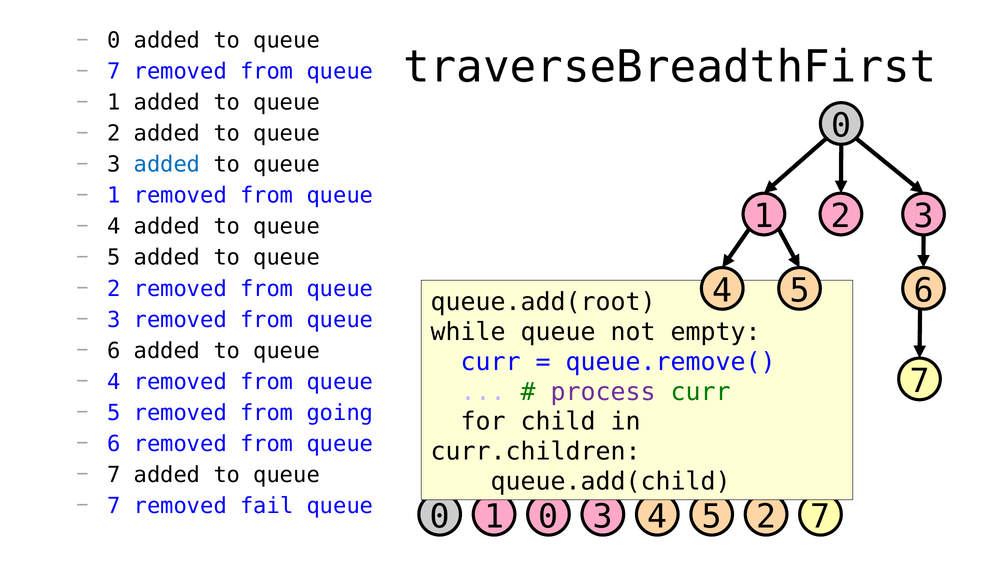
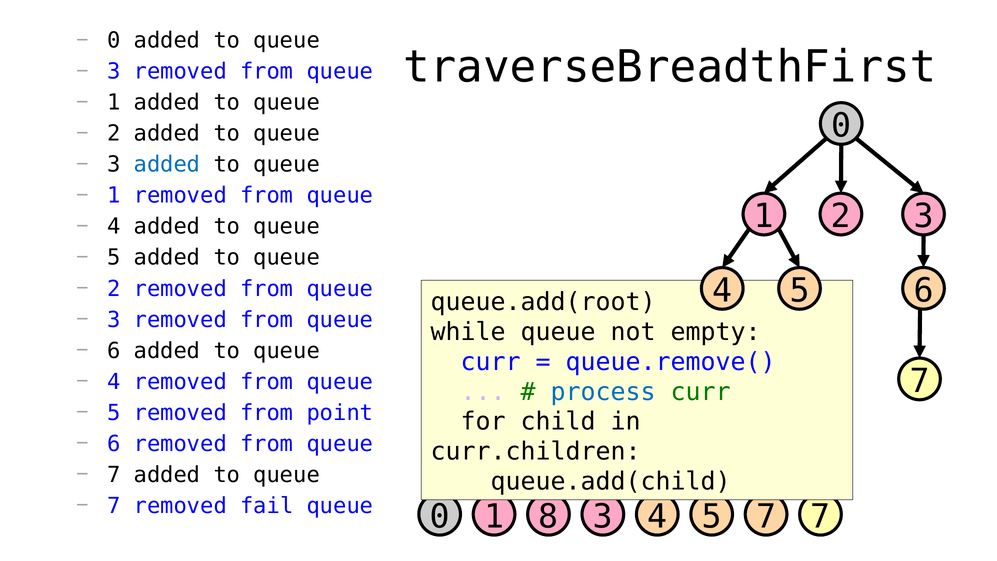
7 at (114, 72): 7 -> 3
process colour: purple -> blue
going: going -> point
1 0: 0 -> 8
3 4 5 2: 2 -> 7
